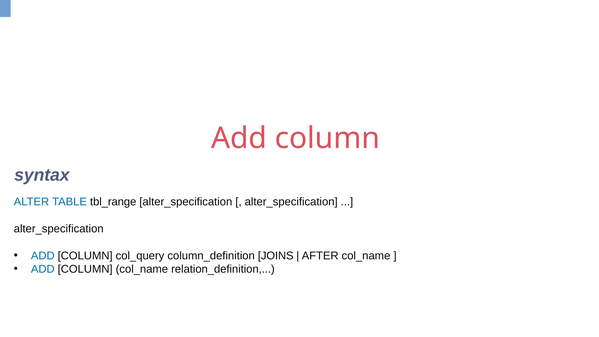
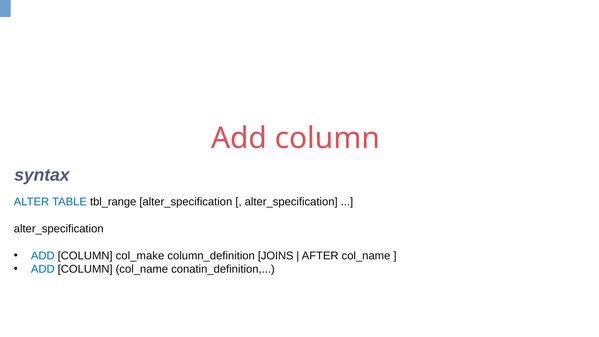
col_query: col_query -> col_make
relation_definition: relation_definition -> conatin_definition
